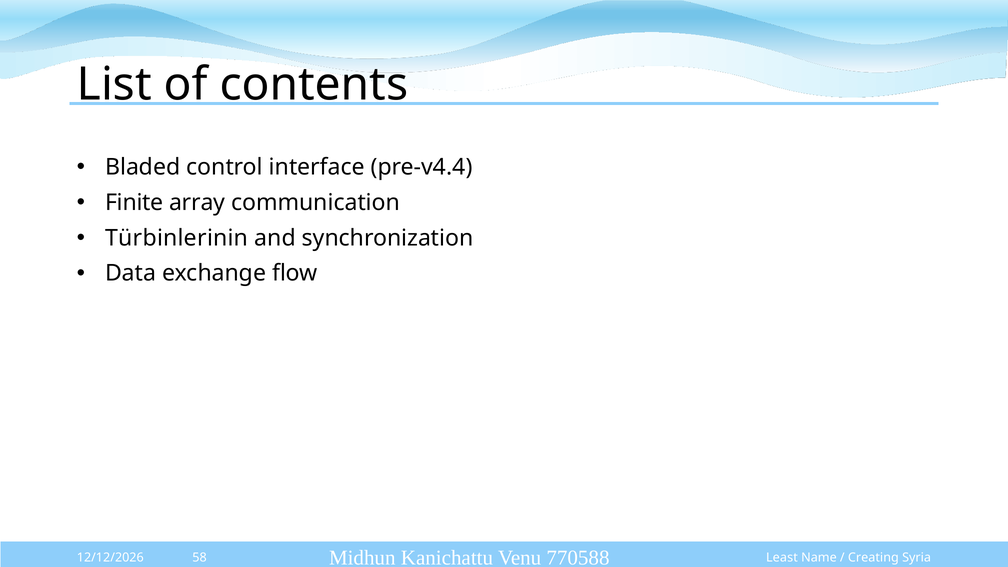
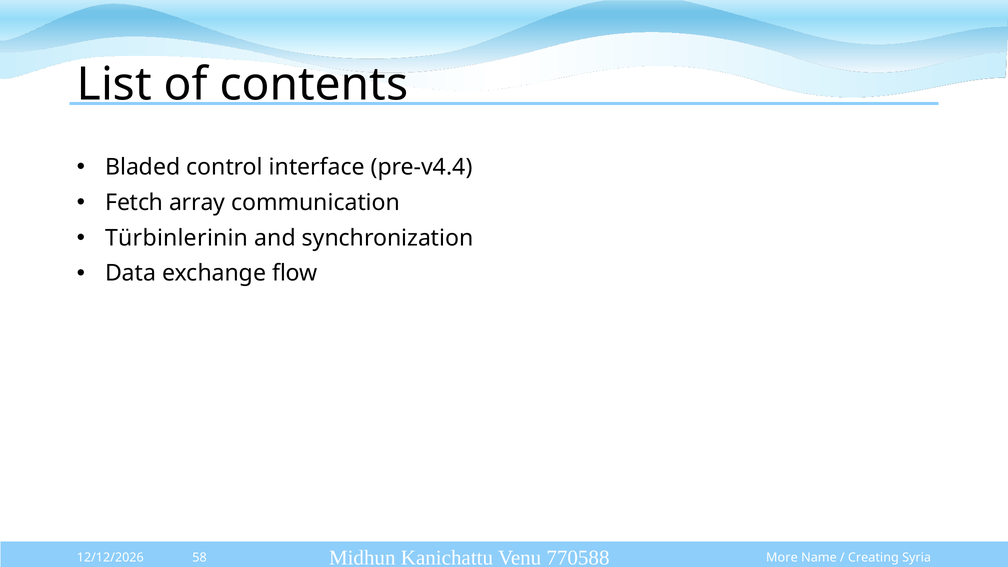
Finite: Finite -> Fetch
Least: Least -> More
